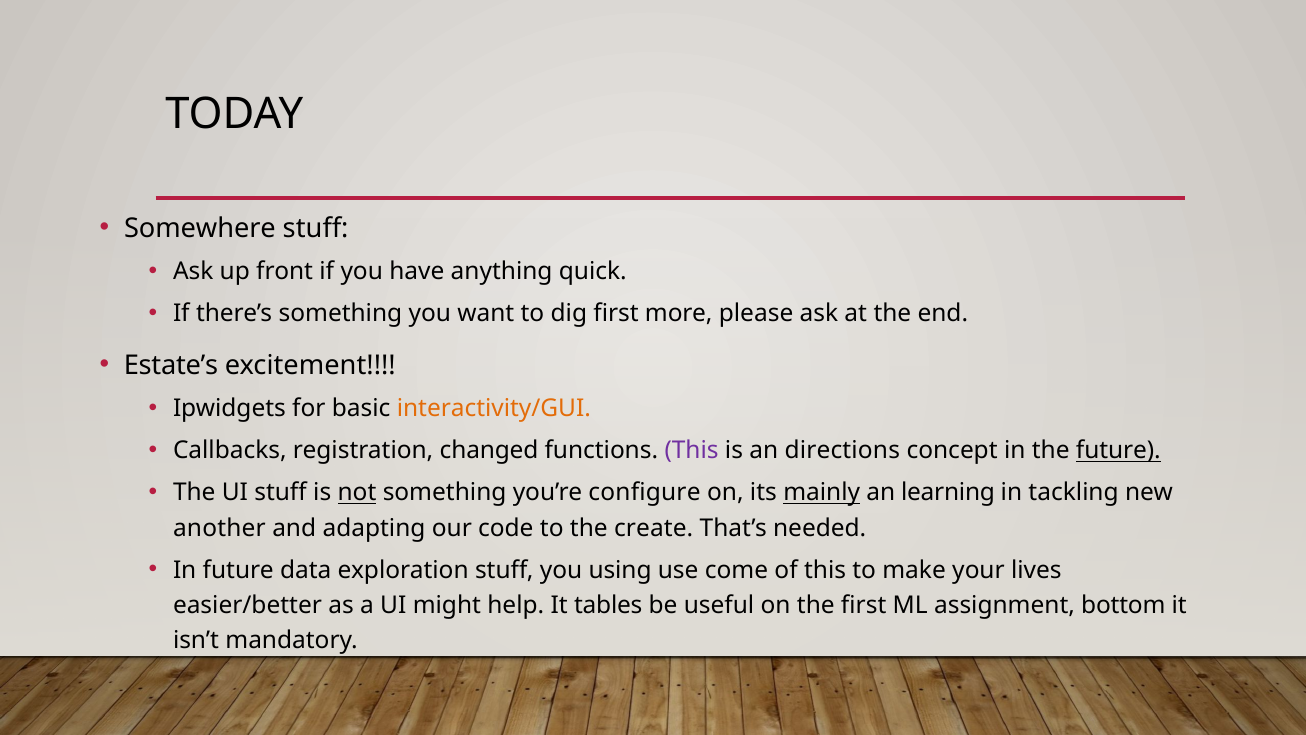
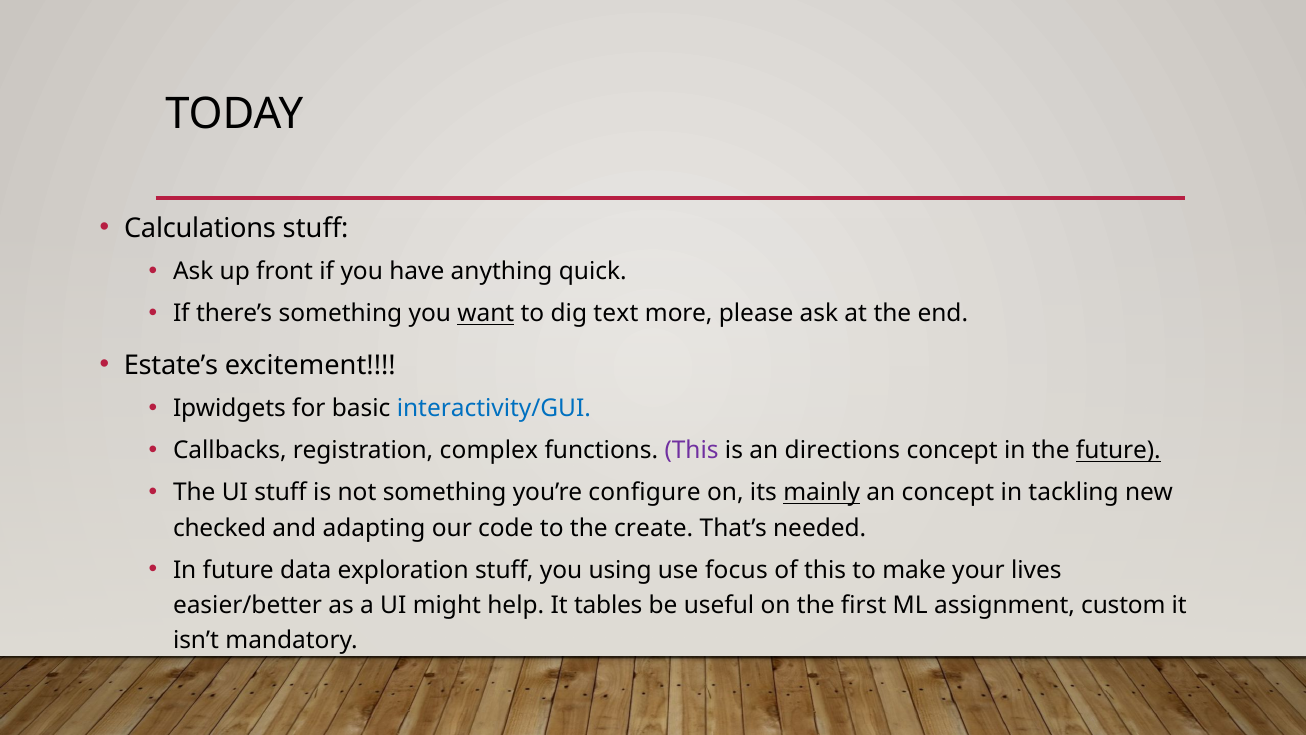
Somewhere: Somewhere -> Calculations
want underline: none -> present
dig first: first -> text
interactivity/GUI colour: orange -> blue
changed: changed -> complex
not underline: present -> none
an learning: learning -> concept
another: another -> checked
come: come -> focus
bottom: bottom -> custom
